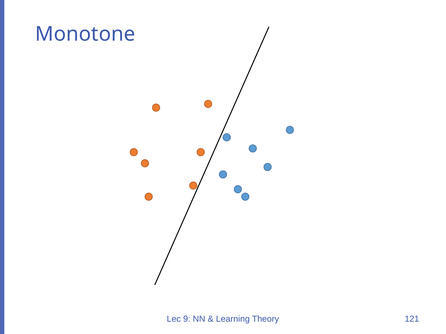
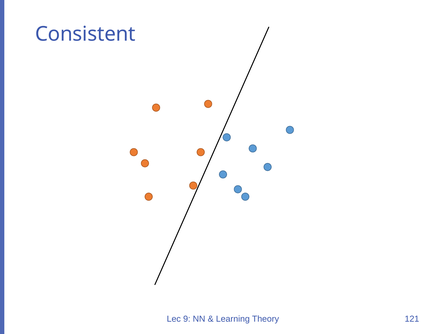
Monotone: Monotone -> Consistent
